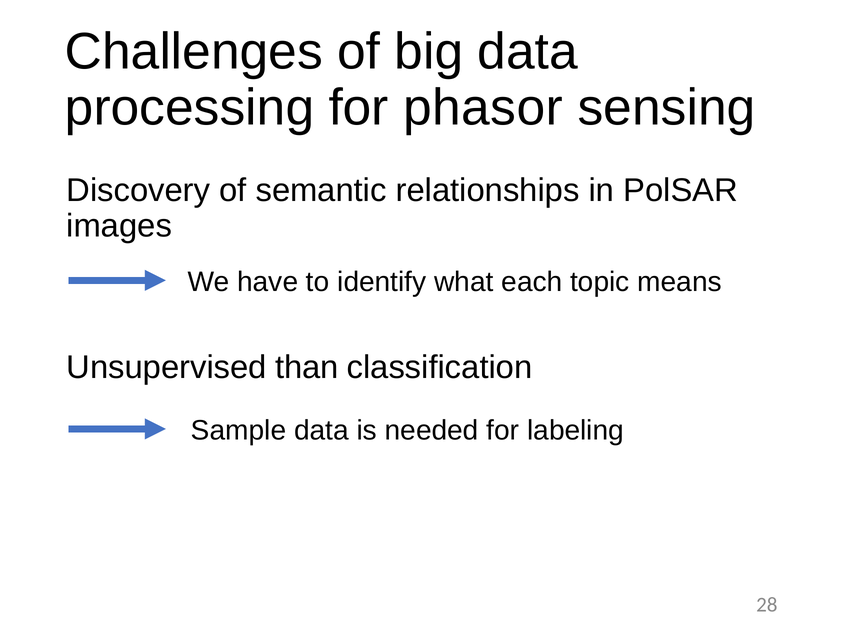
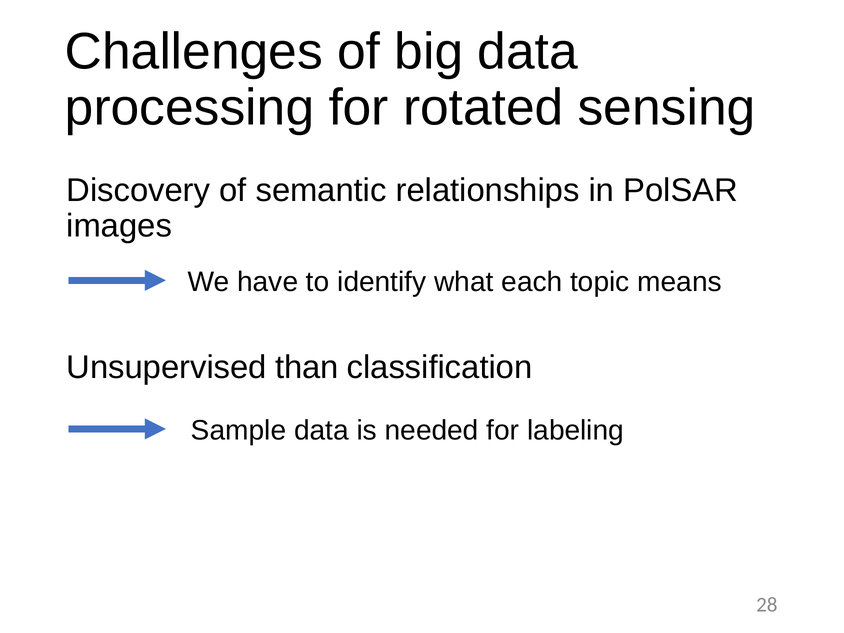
phasor: phasor -> rotated
